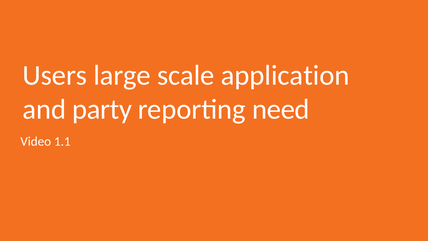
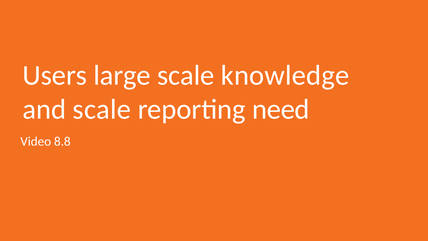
application: application -> knowledge
and party: party -> scale
1.1: 1.1 -> 8.8
